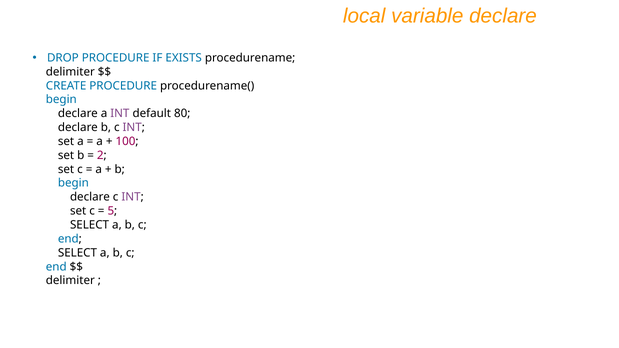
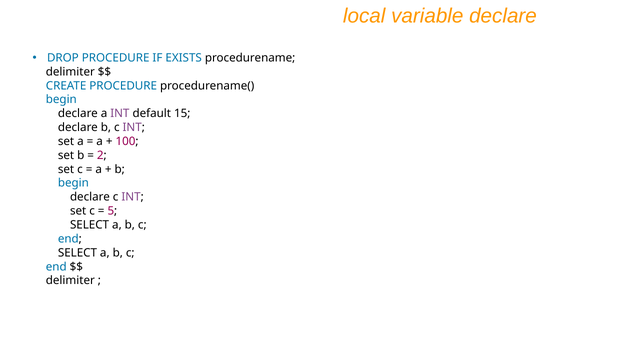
80: 80 -> 15
